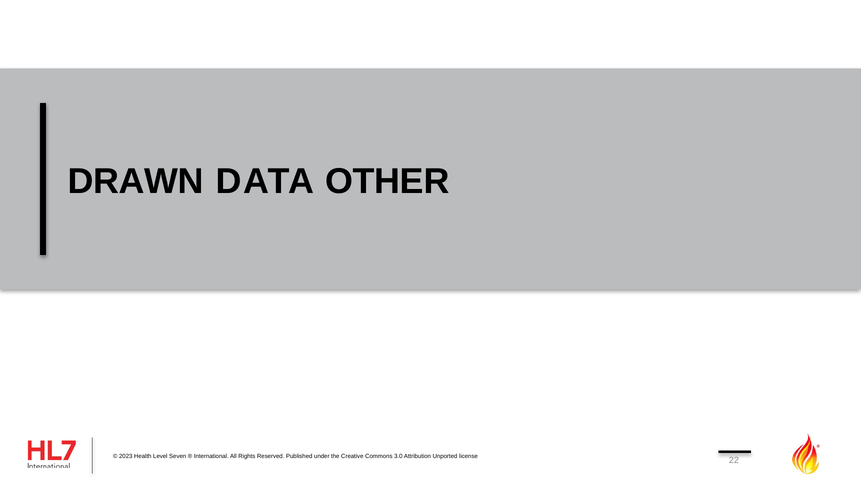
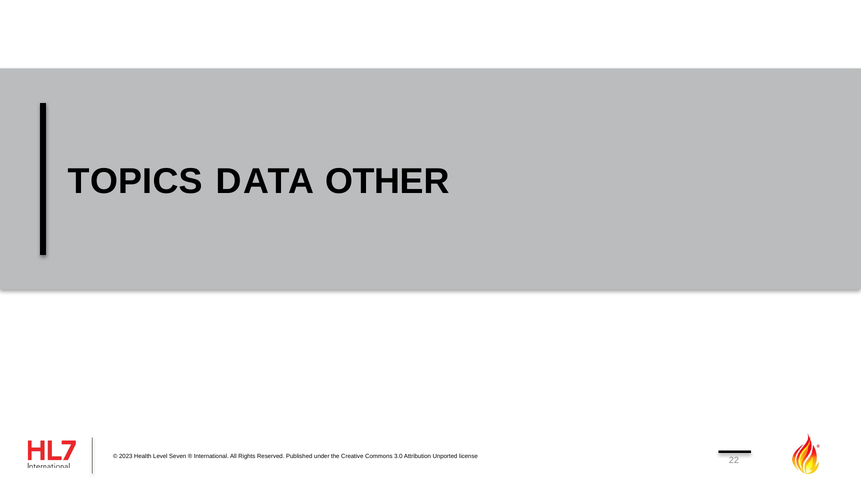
DRAWN: DRAWN -> TOPICS
